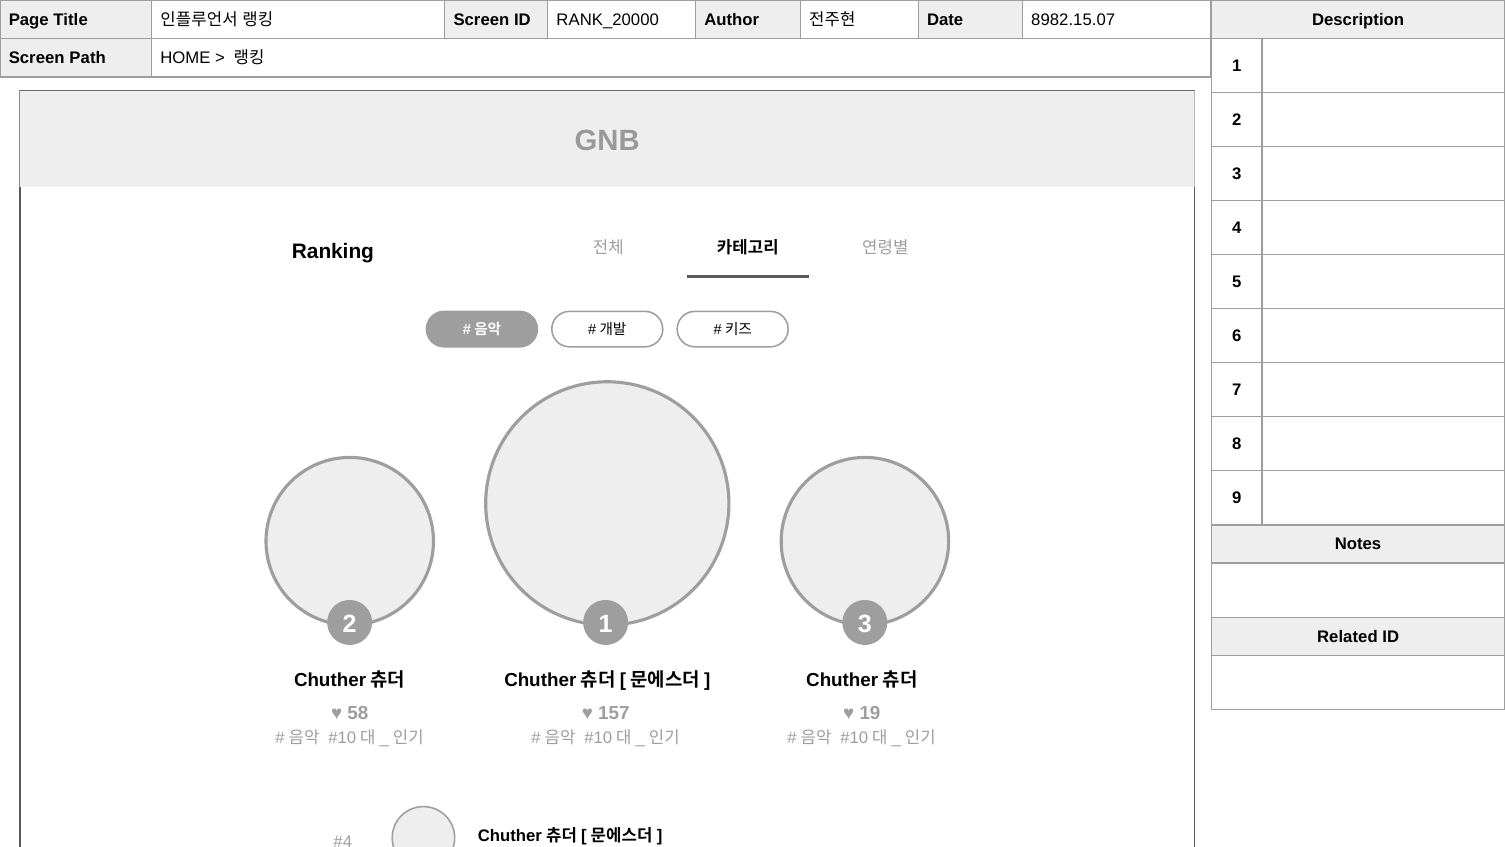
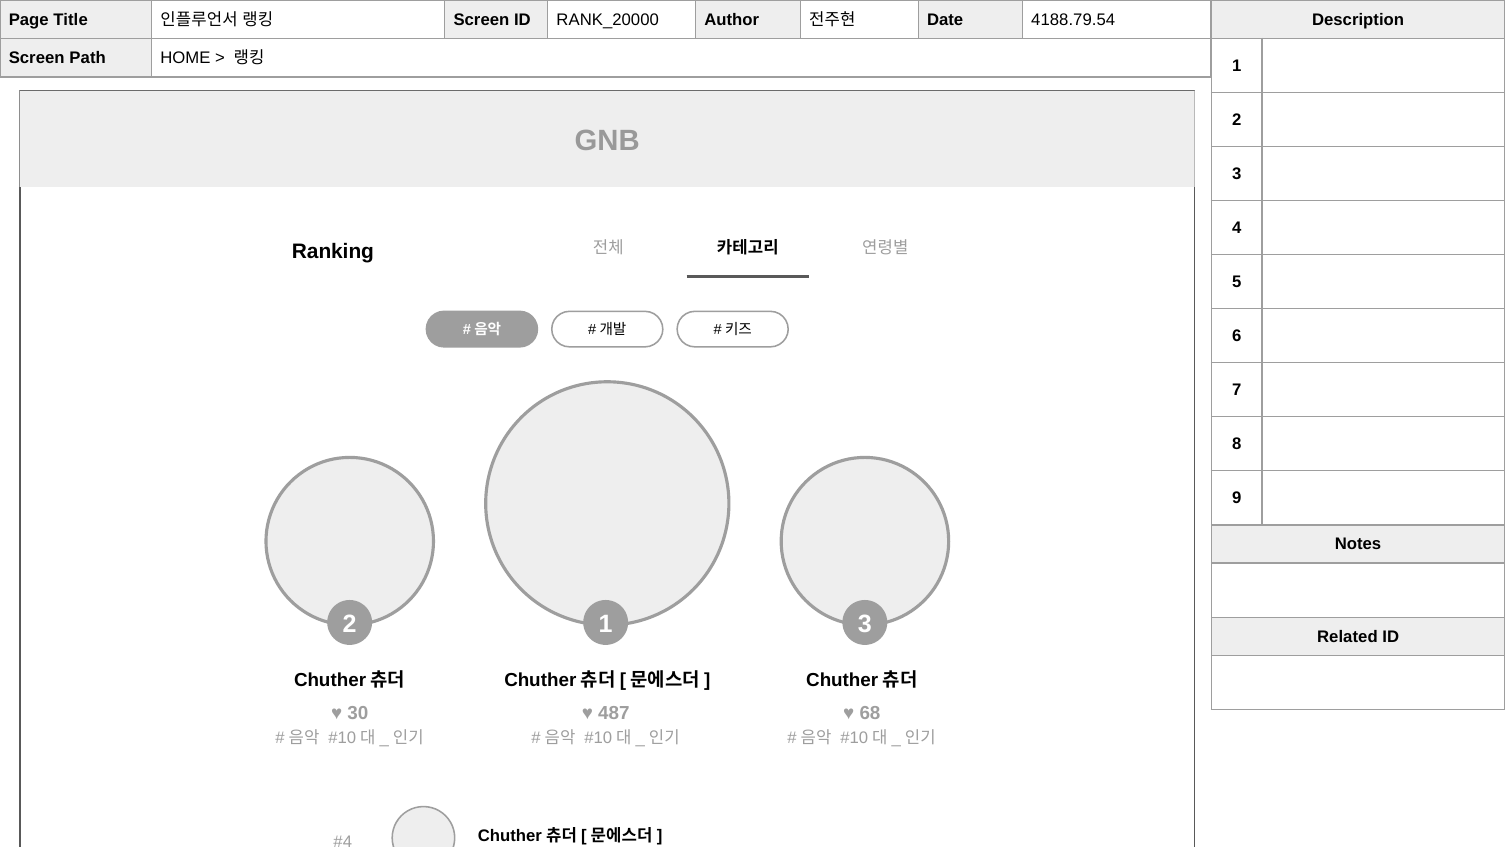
8982.15.07: 8982.15.07 -> 4188.79.54
58: 58 -> 30
157: 157 -> 487
19: 19 -> 68
